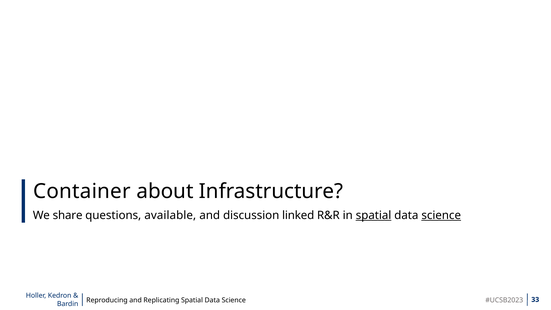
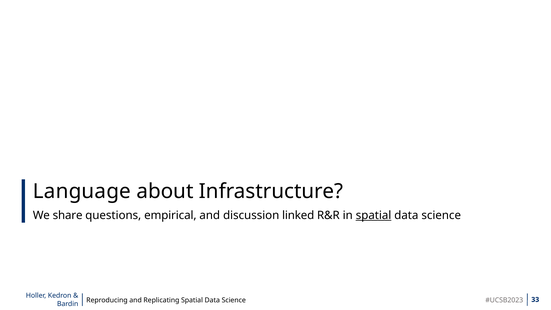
Container: Container -> Language
available: available -> empirical
science at (441, 215) underline: present -> none
